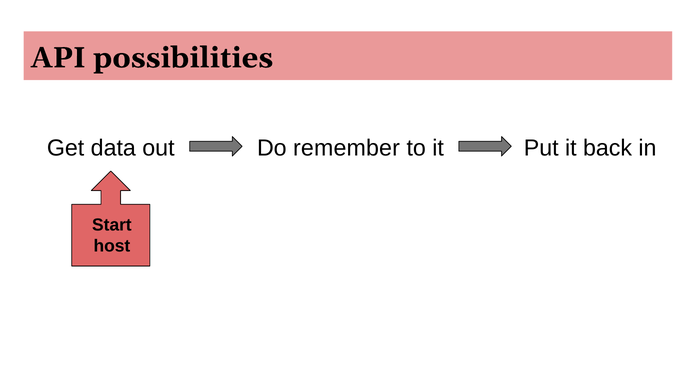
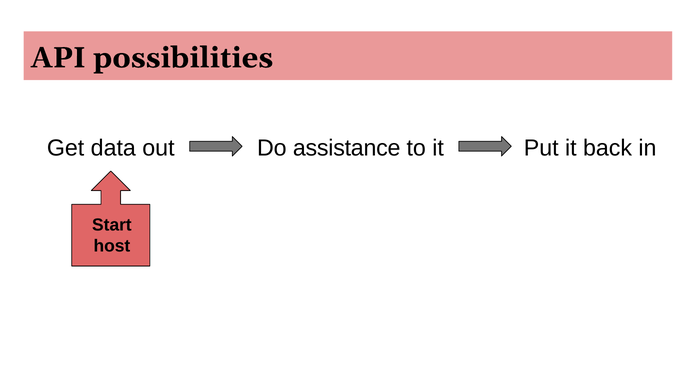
remember: remember -> assistance
